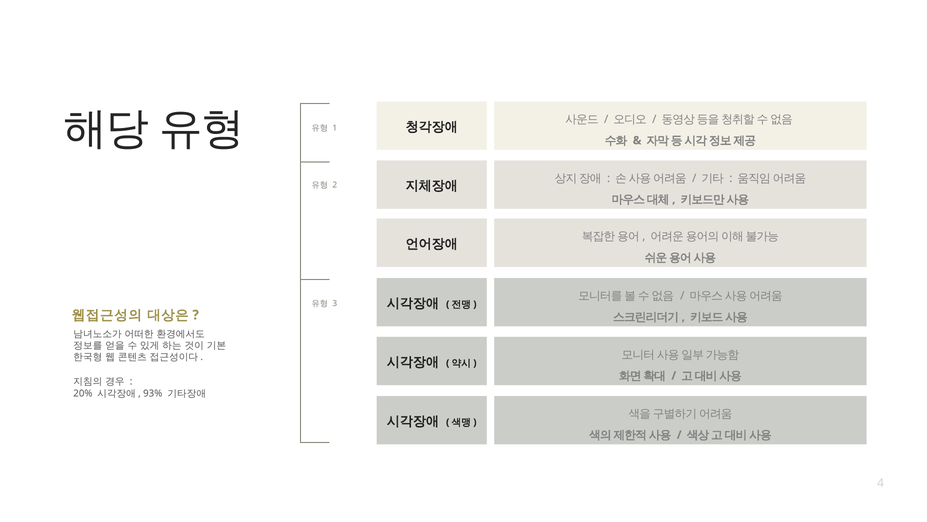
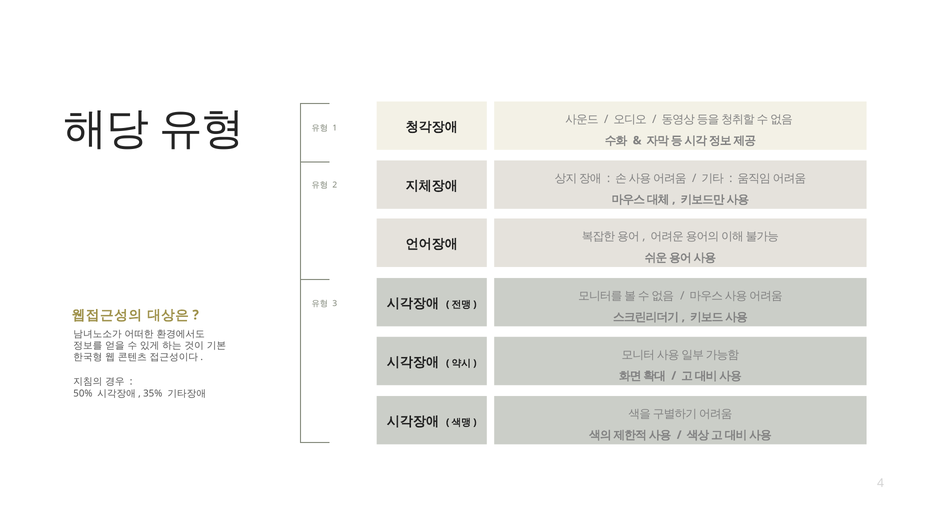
20%: 20% -> 50%
93%: 93% -> 35%
